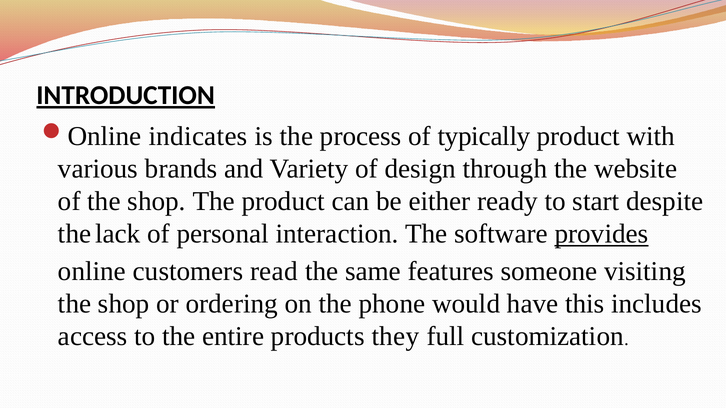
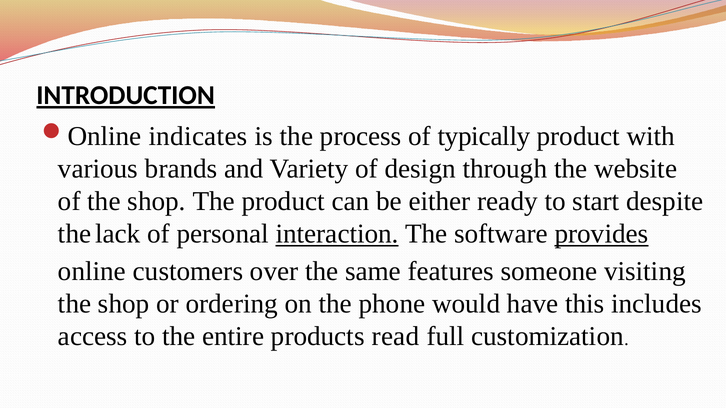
interaction underline: none -> present
read: read -> over
they: they -> read
